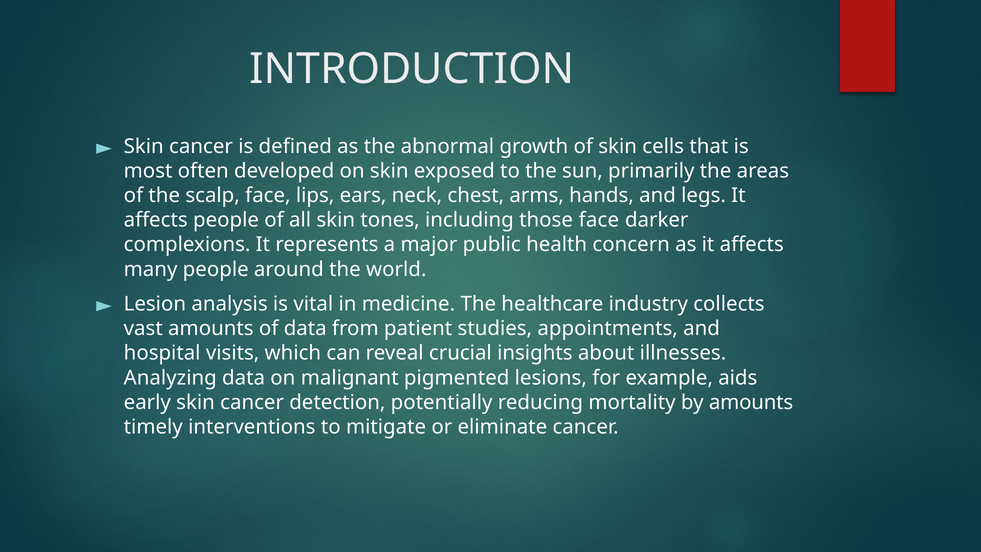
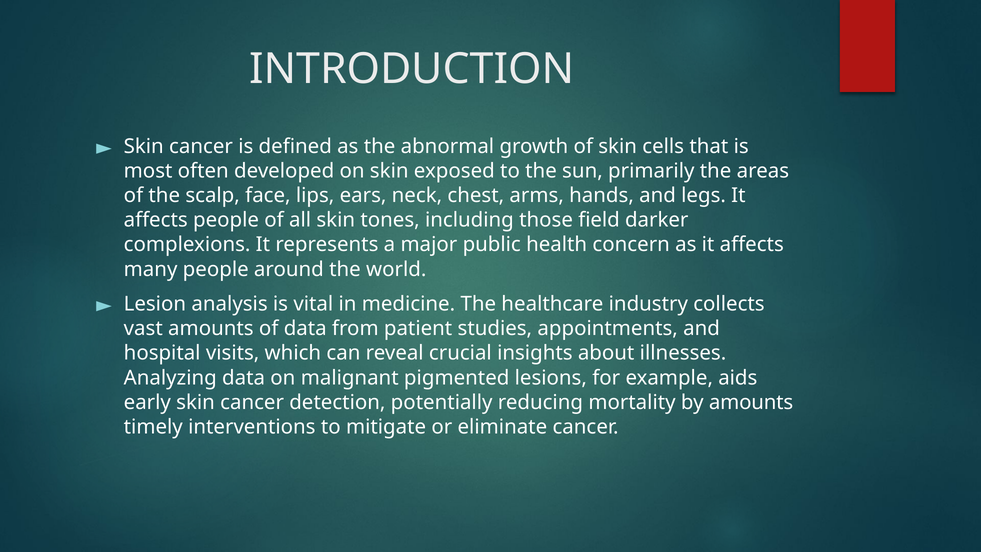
those face: face -> field
